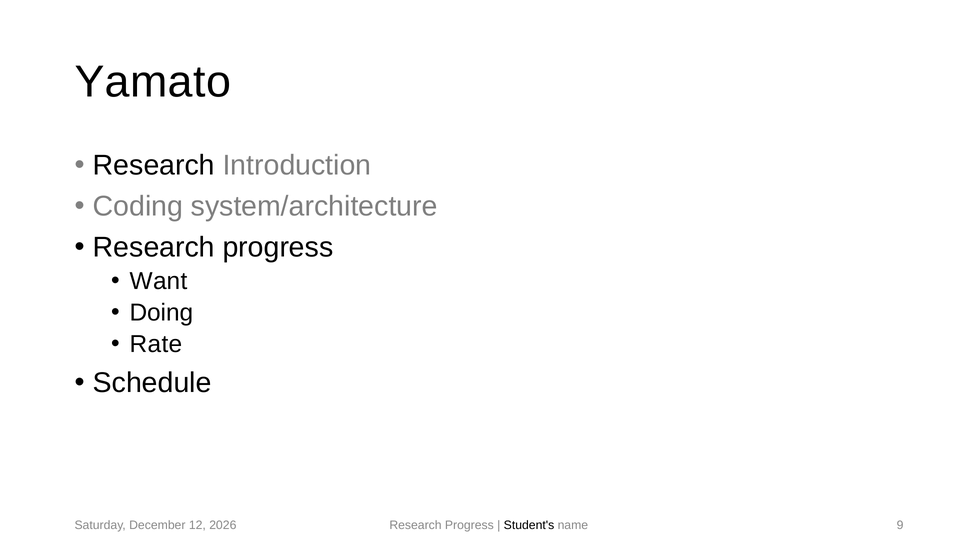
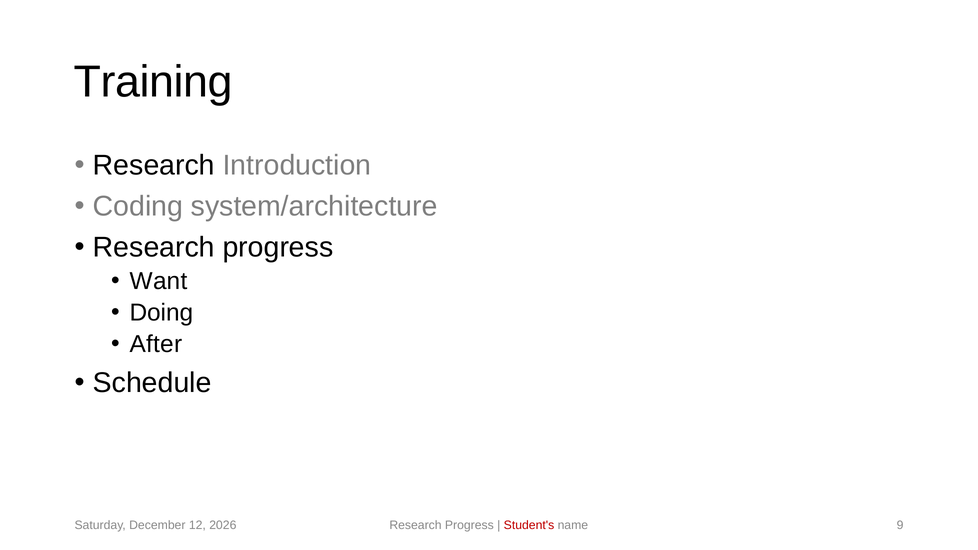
Yamato: Yamato -> Training
Rate: Rate -> After
Student's colour: black -> red
